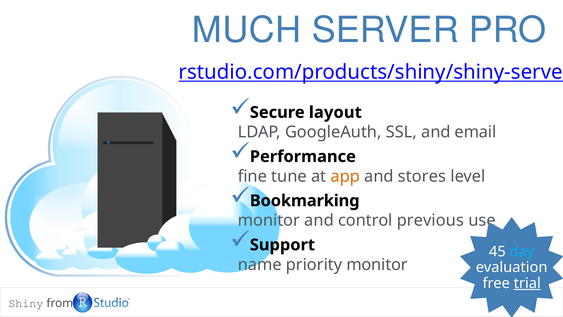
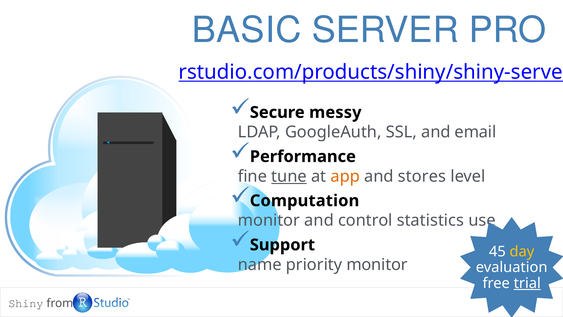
MUCH: MUCH -> BASIC
layout: layout -> messy
tune underline: none -> present
Bookmarking: Bookmarking -> Computation
previous: previous -> statistics
day colour: light blue -> yellow
